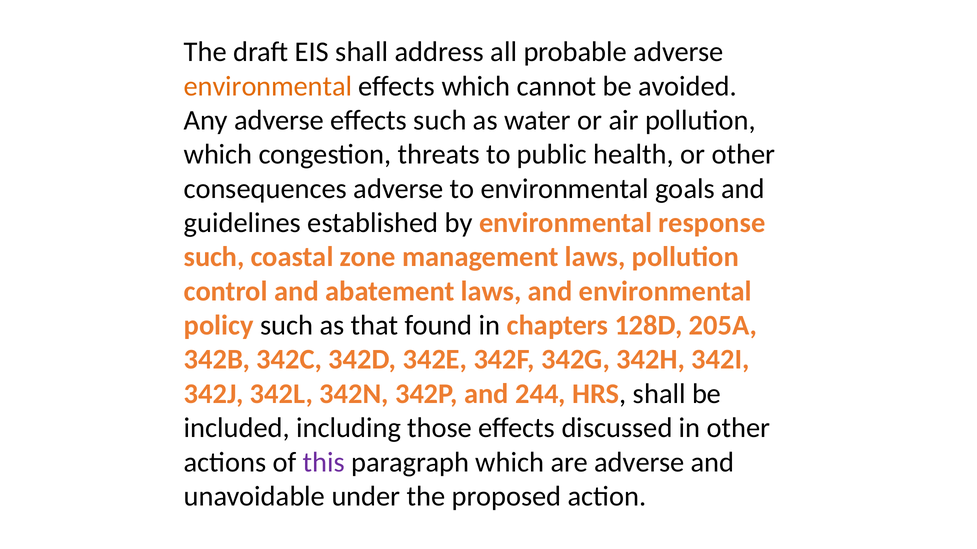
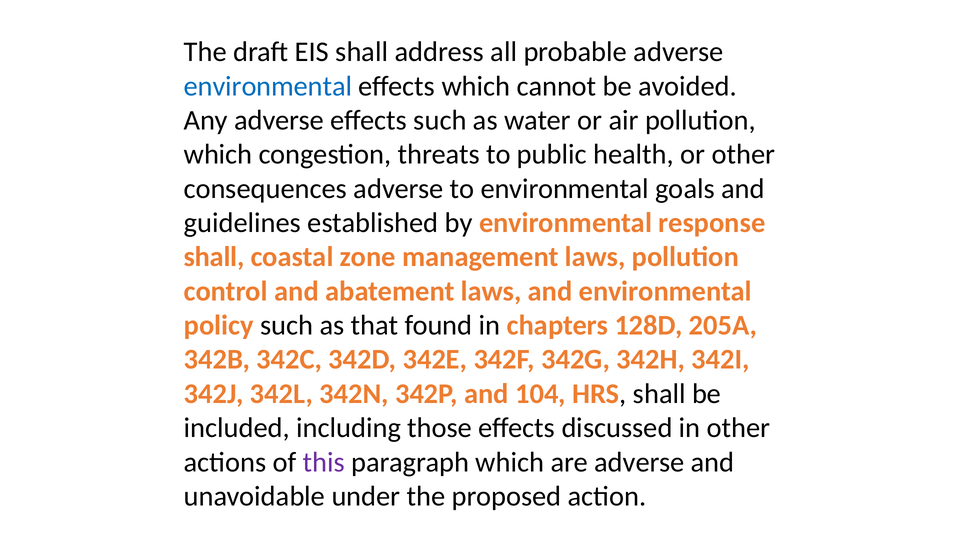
environmental at (268, 86) colour: orange -> blue
such at (214, 257): such -> shall
244: 244 -> 104
